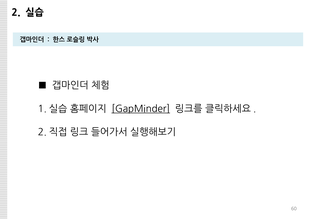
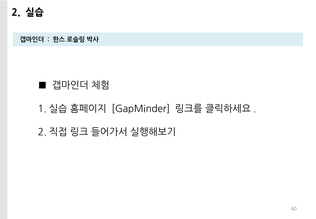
GapMinder underline: present -> none
